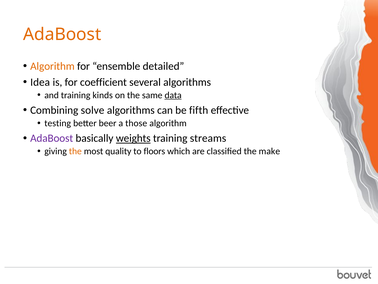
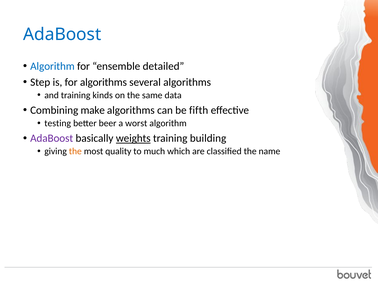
AdaBoost at (62, 34) colour: orange -> blue
Algorithm at (52, 66) colour: orange -> blue
Idea: Idea -> Step
for coefficient: coefficient -> algorithms
data underline: present -> none
solve: solve -> make
those: those -> worst
streams: streams -> building
floors: floors -> much
make: make -> name
